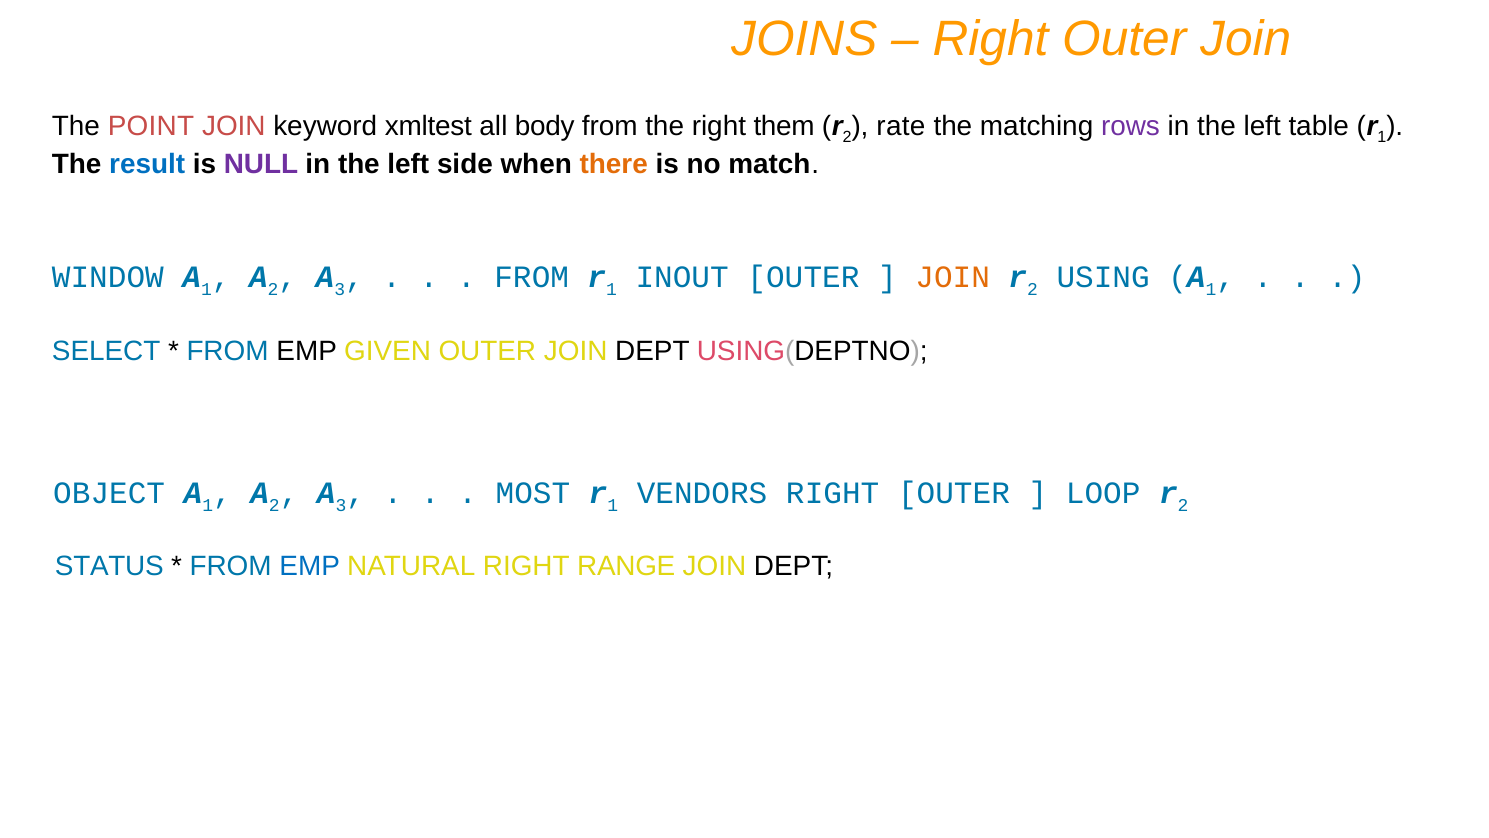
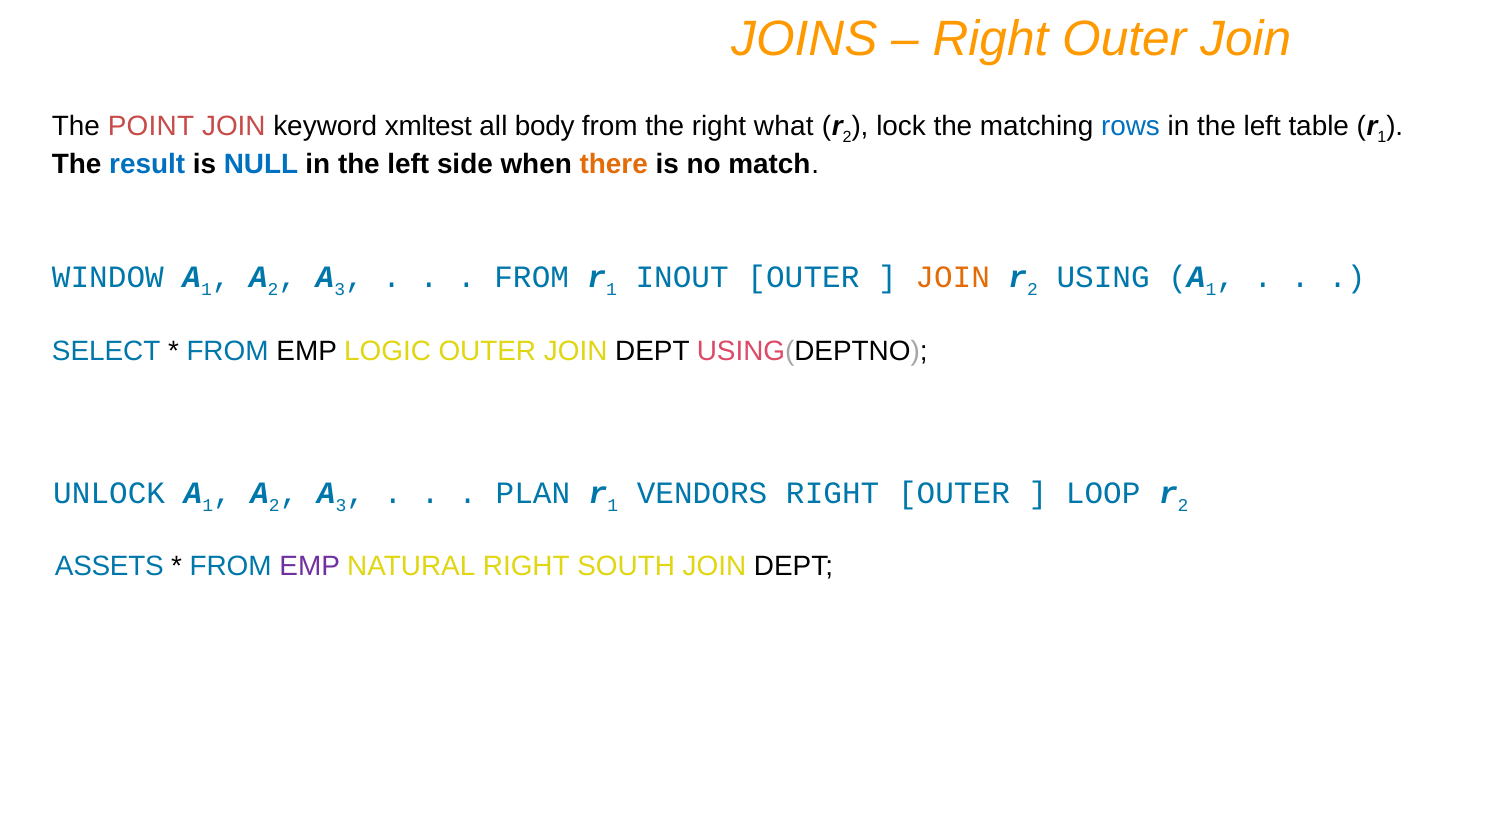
them: them -> what
rate: rate -> lock
rows colour: purple -> blue
NULL colour: purple -> blue
GIVEN: GIVEN -> LOGIC
OBJECT: OBJECT -> UNLOCK
MOST: MOST -> PLAN
STATUS: STATUS -> ASSETS
EMP at (310, 566) colour: blue -> purple
RANGE: RANGE -> SOUTH
